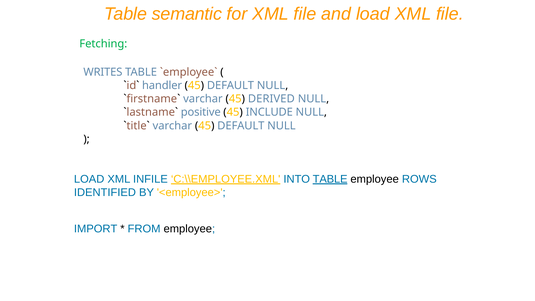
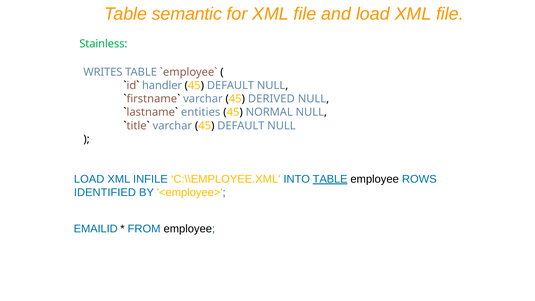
Fetching: Fetching -> Stainless
positive: positive -> entities
INCLUDE: INCLUDE -> NORMAL
C:\\EMPLOYEE.XML underline: present -> none
IMPORT: IMPORT -> EMAILID
